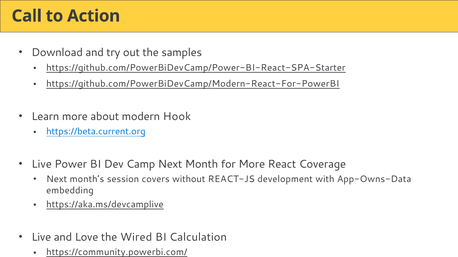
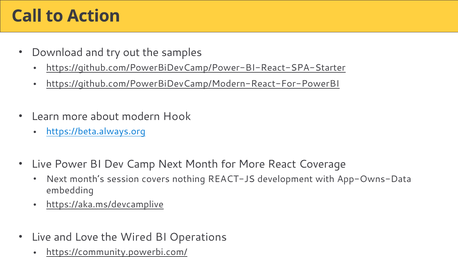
https://beta.current.org: https://beta.current.org -> https://beta.always.org
without: without -> nothing
Calculation: Calculation -> Operations
